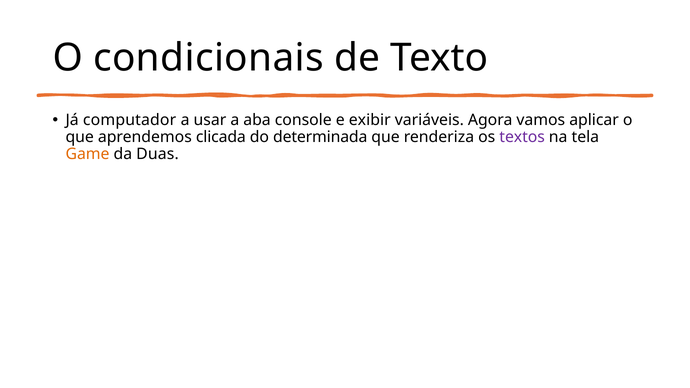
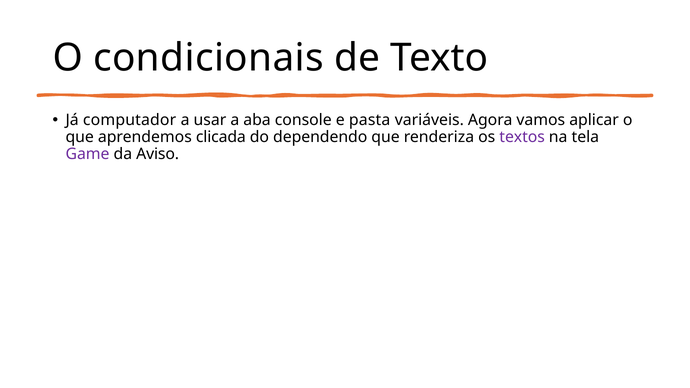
exibir: exibir -> pasta
determinada: determinada -> dependendo
Game colour: orange -> purple
Duas: Duas -> Aviso
